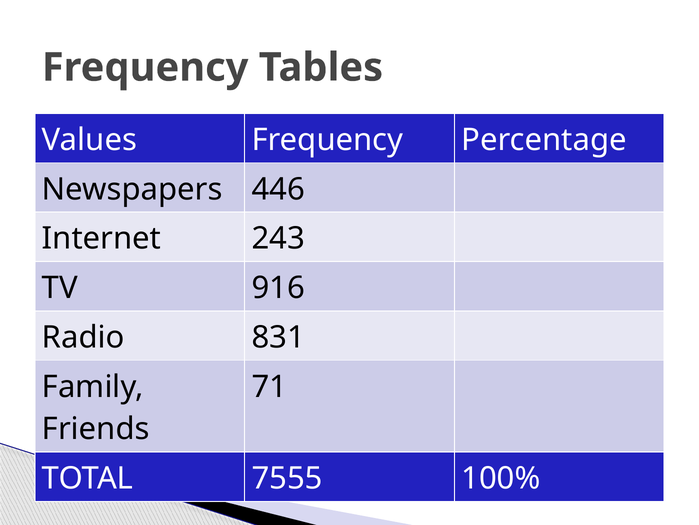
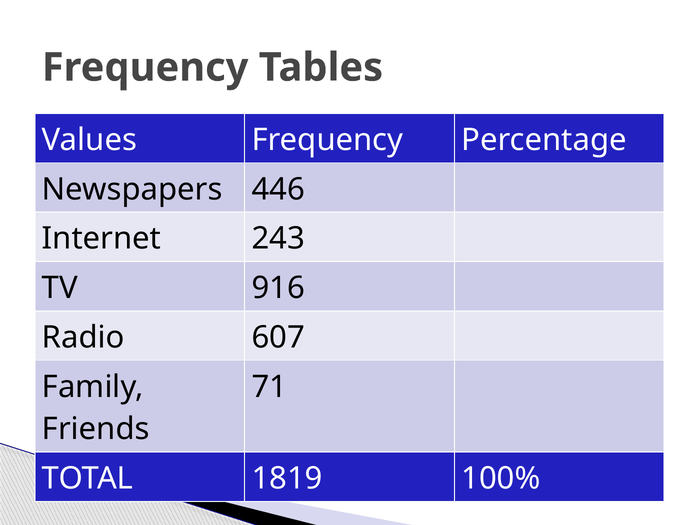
831: 831 -> 607
7555: 7555 -> 1819
